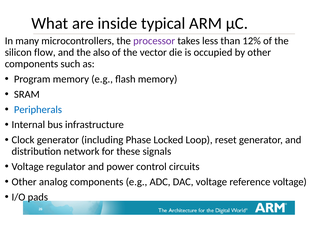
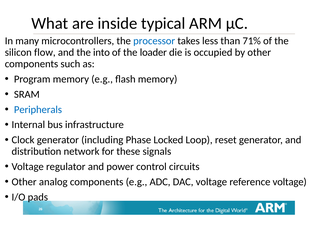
processor colour: purple -> blue
12%: 12% -> 71%
also: also -> into
vector: vector -> loader
